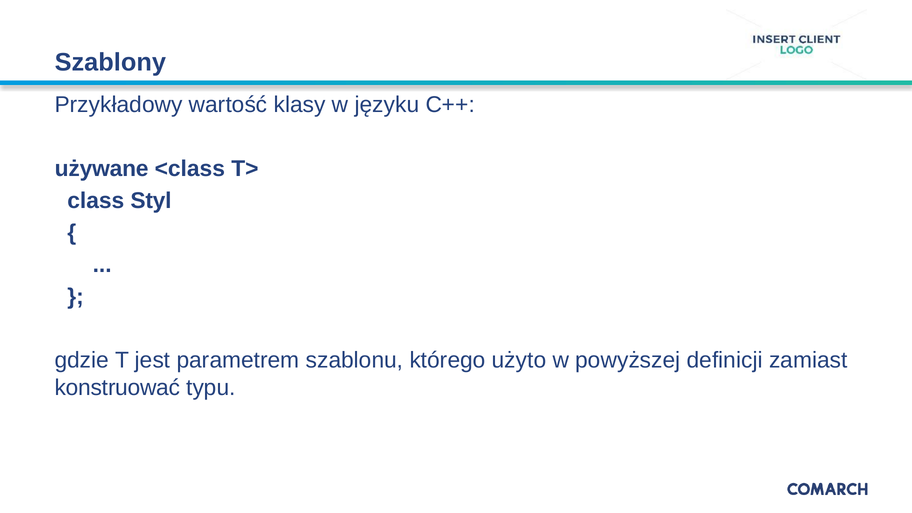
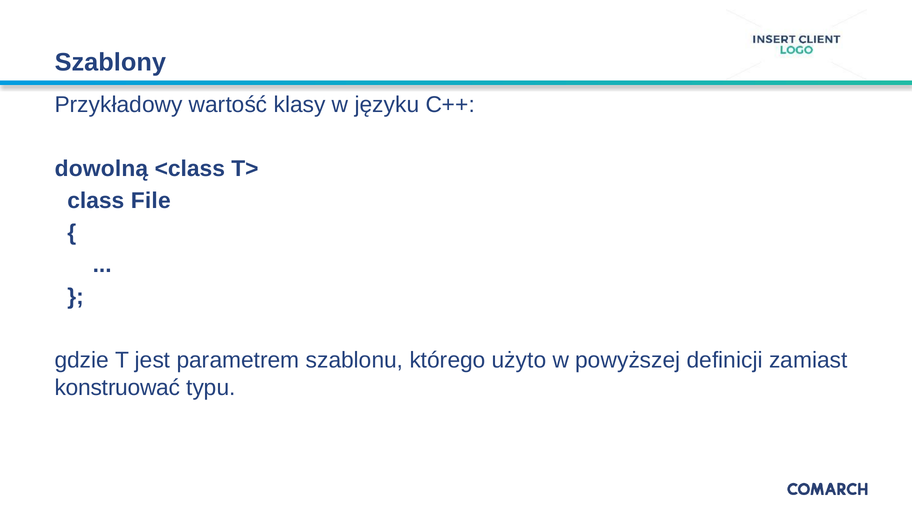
używane: używane -> dowolną
Styl: Styl -> File
